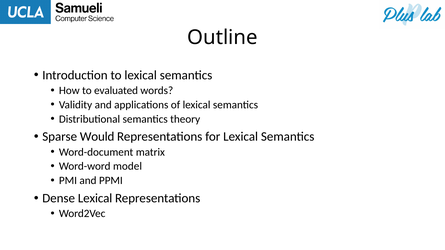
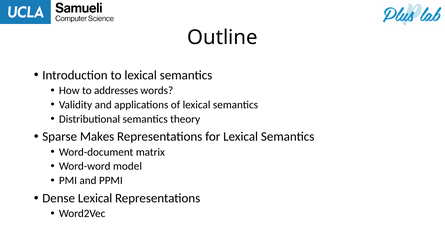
evaluated: evaluated -> addresses
Would: Would -> Makes
